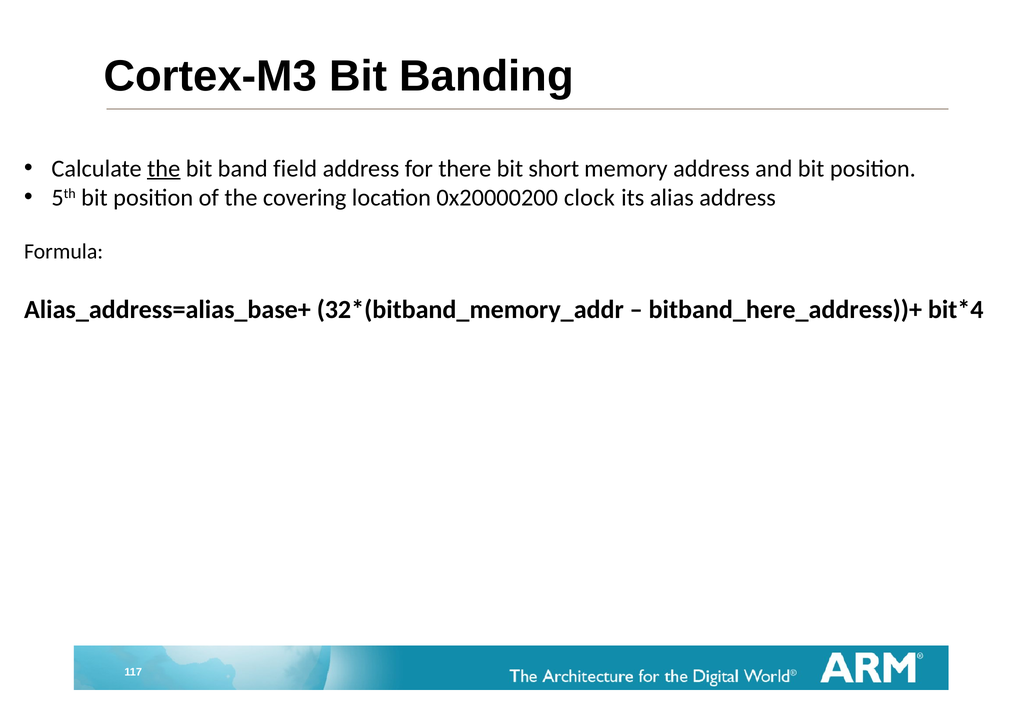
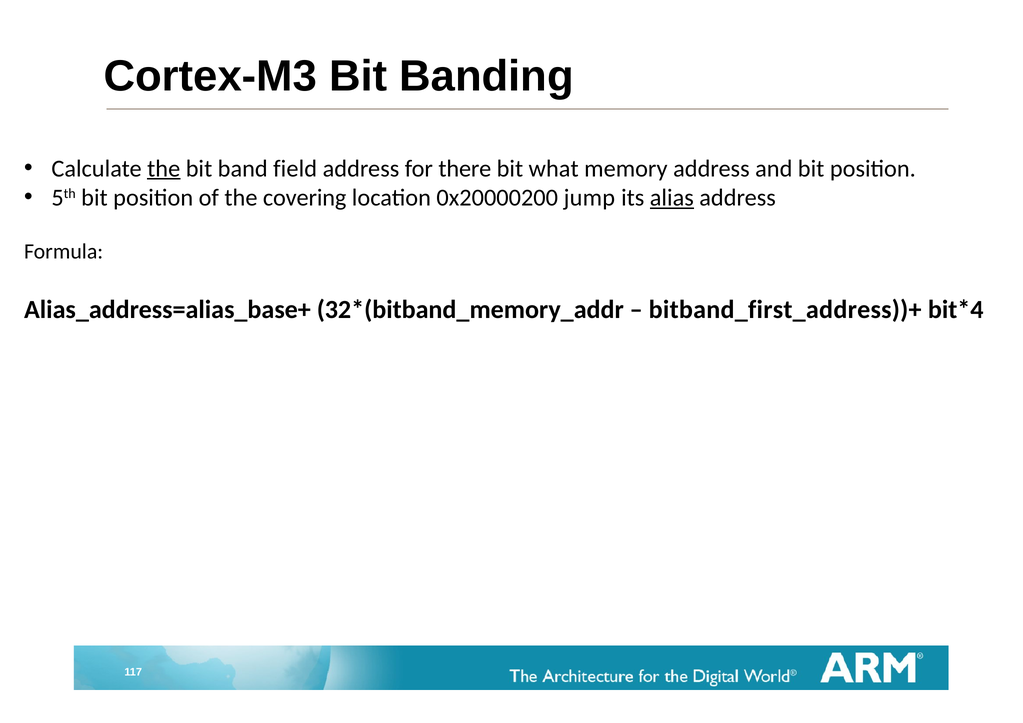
short: short -> what
clock: clock -> jump
alias underline: none -> present
bitband_here_address))+: bitband_here_address))+ -> bitband_first_address))+
